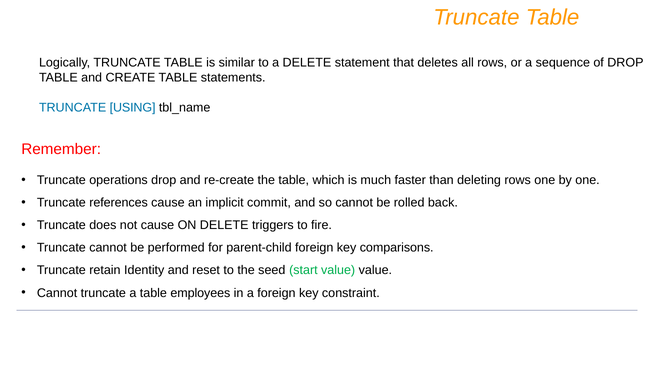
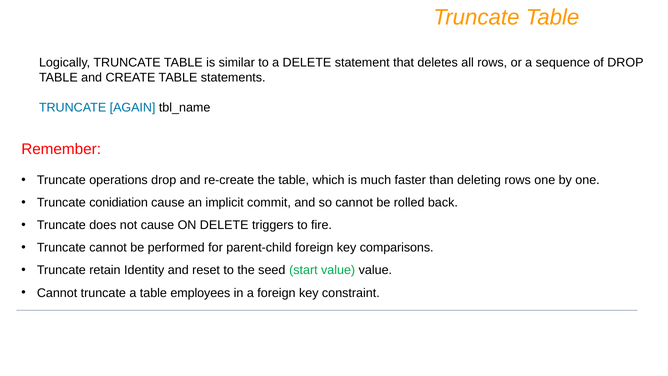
USING: USING -> AGAIN
references: references -> conidiation
